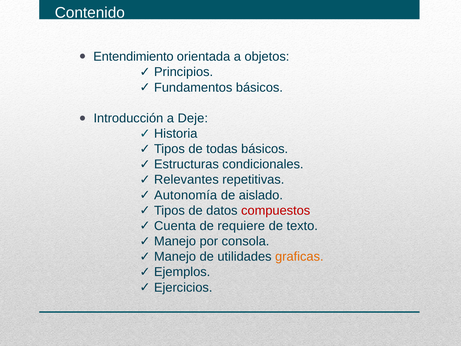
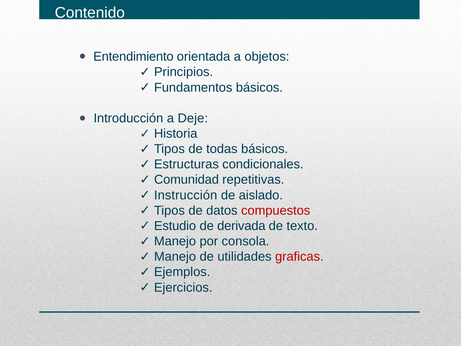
Relevantes: Relevantes -> Comunidad
Autonomía: Autonomía -> Instrucción
Cuenta: Cuenta -> Estudio
requiere: requiere -> derivada
graficas colour: orange -> red
